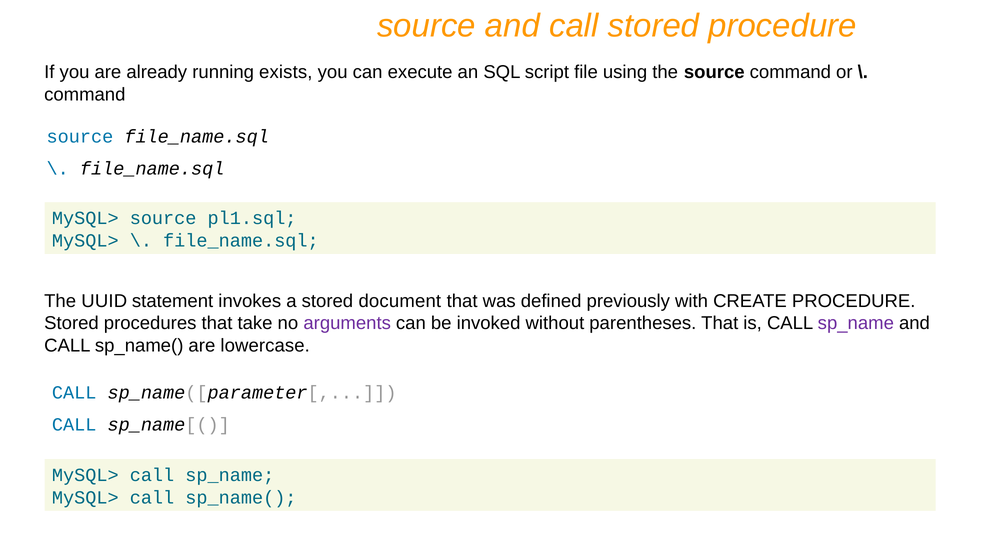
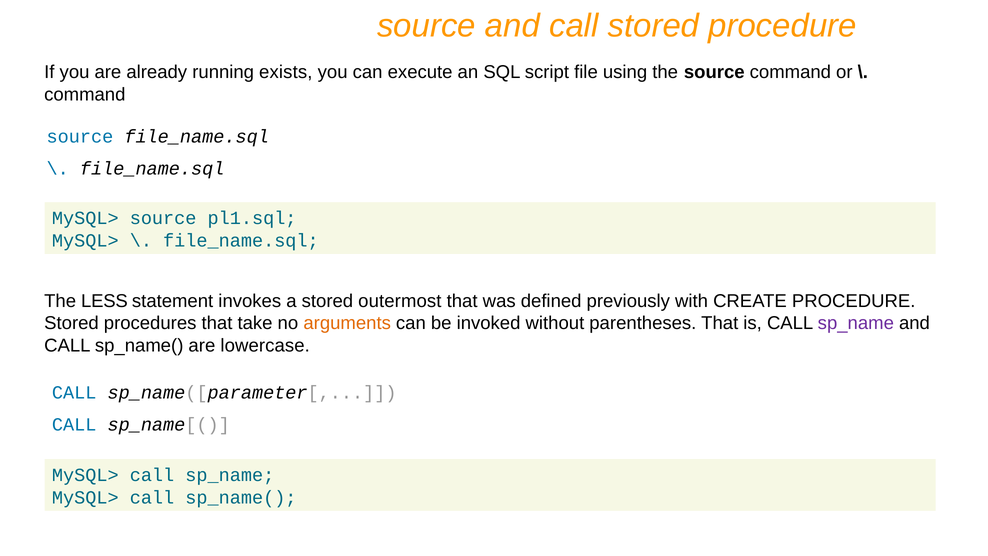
UUID: UUID -> LESS
document: document -> outermost
arguments colour: purple -> orange
